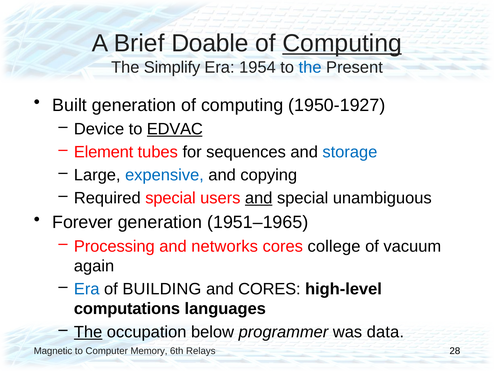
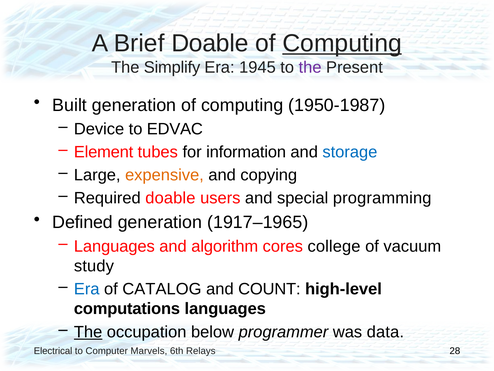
1954: 1954 -> 1945
the at (310, 67) colour: blue -> purple
1950-1927: 1950-1927 -> 1950-1987
EDVAC underline: present -> none
sequences: sequences -> information
expensive colour: blue -> orange
Required special: special -> doable
and at (259, 198) underline: present -> none
unambiguous: unambiguous -> programming
Forever: Forever -> Defined
1951–1965: 1951–1965 -> 1917–1965
Processing at (114, 246): Processing -> Languages
networks: networks -> algorithm
again: again -> study
BUILDING: BUILDING -> CATALOG
and CORES: CORES -> COUNT
Magnetic: Magnetic -> Electrical
Memory: Memory -> Marvels
